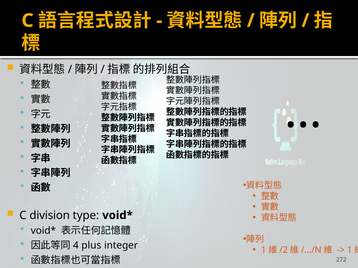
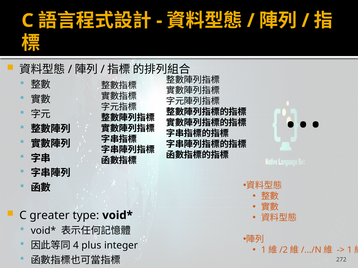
division: division -> greater
